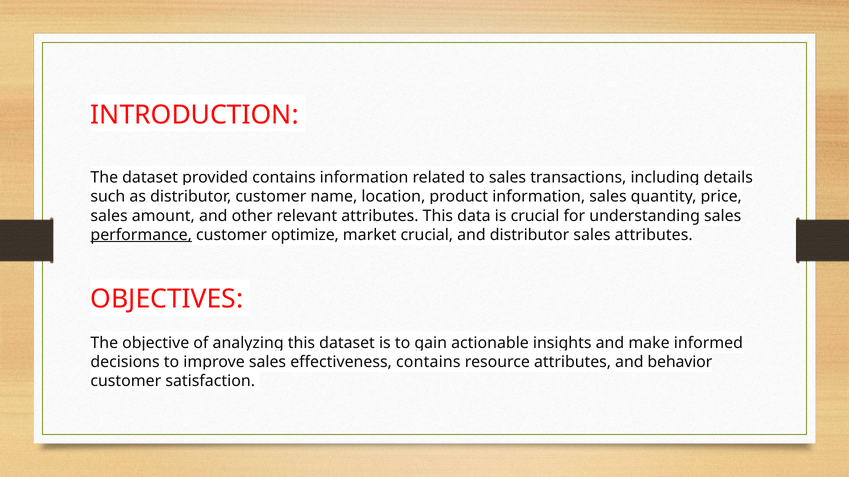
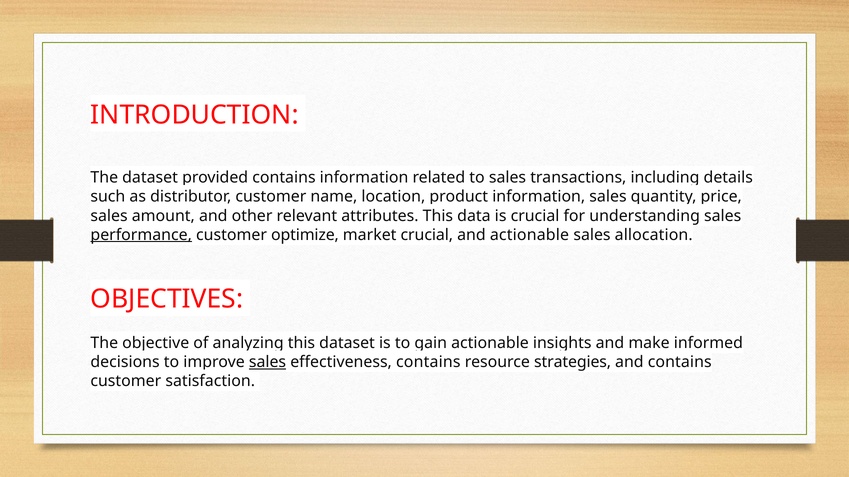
and distributor: distributor -> actionable
sales attributes: attributes -> allocation
sales at (268, 363) underline: none -> present
resource attributes: attributes -> strategies
and behavior: behavior -> contains
